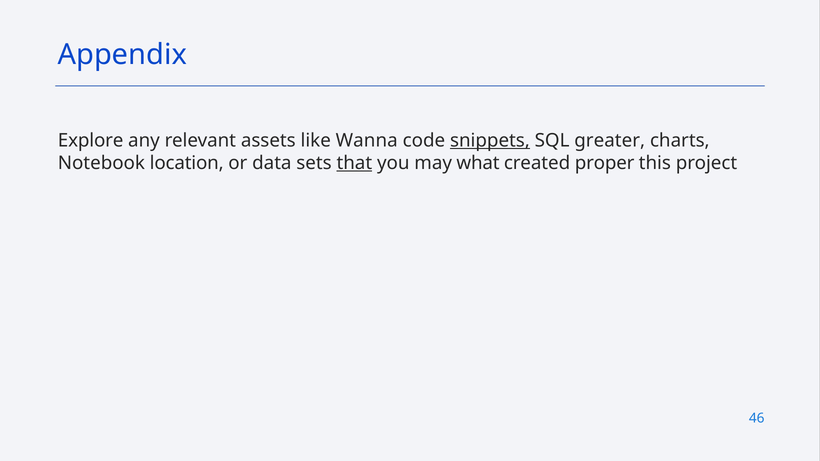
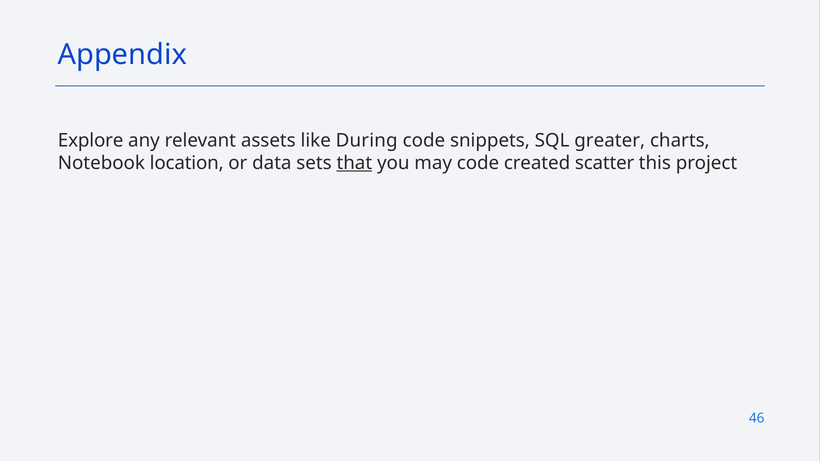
Wanna: Wanna -> During
snippets underline: present -> none
may what: what -> code
proper: proper -> scatter
